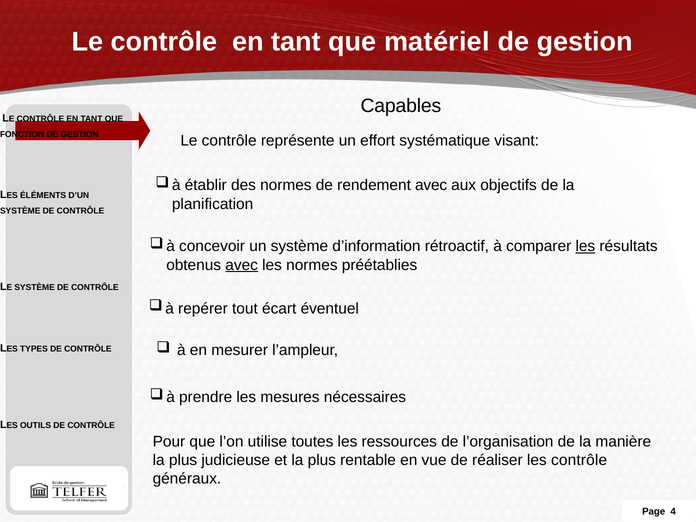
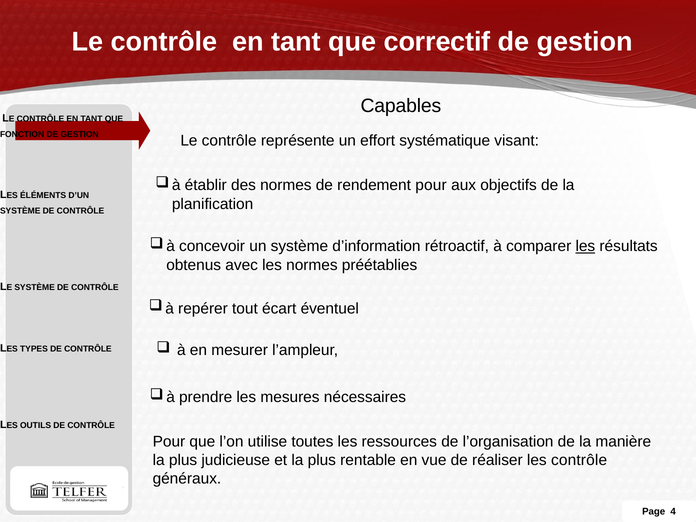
matériel: matériel -> correctif
rendement avec: avec -> pour
avec at (242, 265) underline: present -> none
